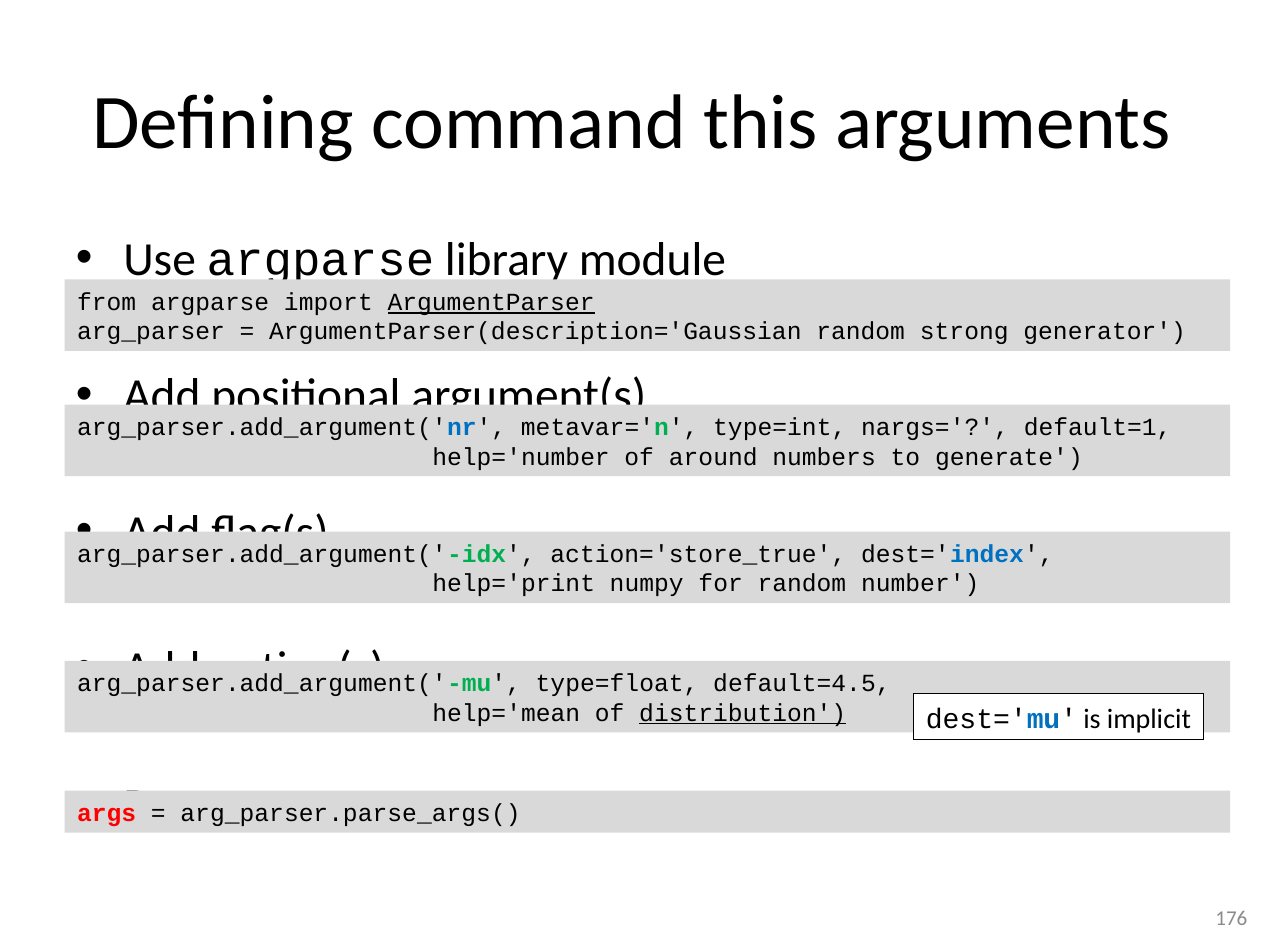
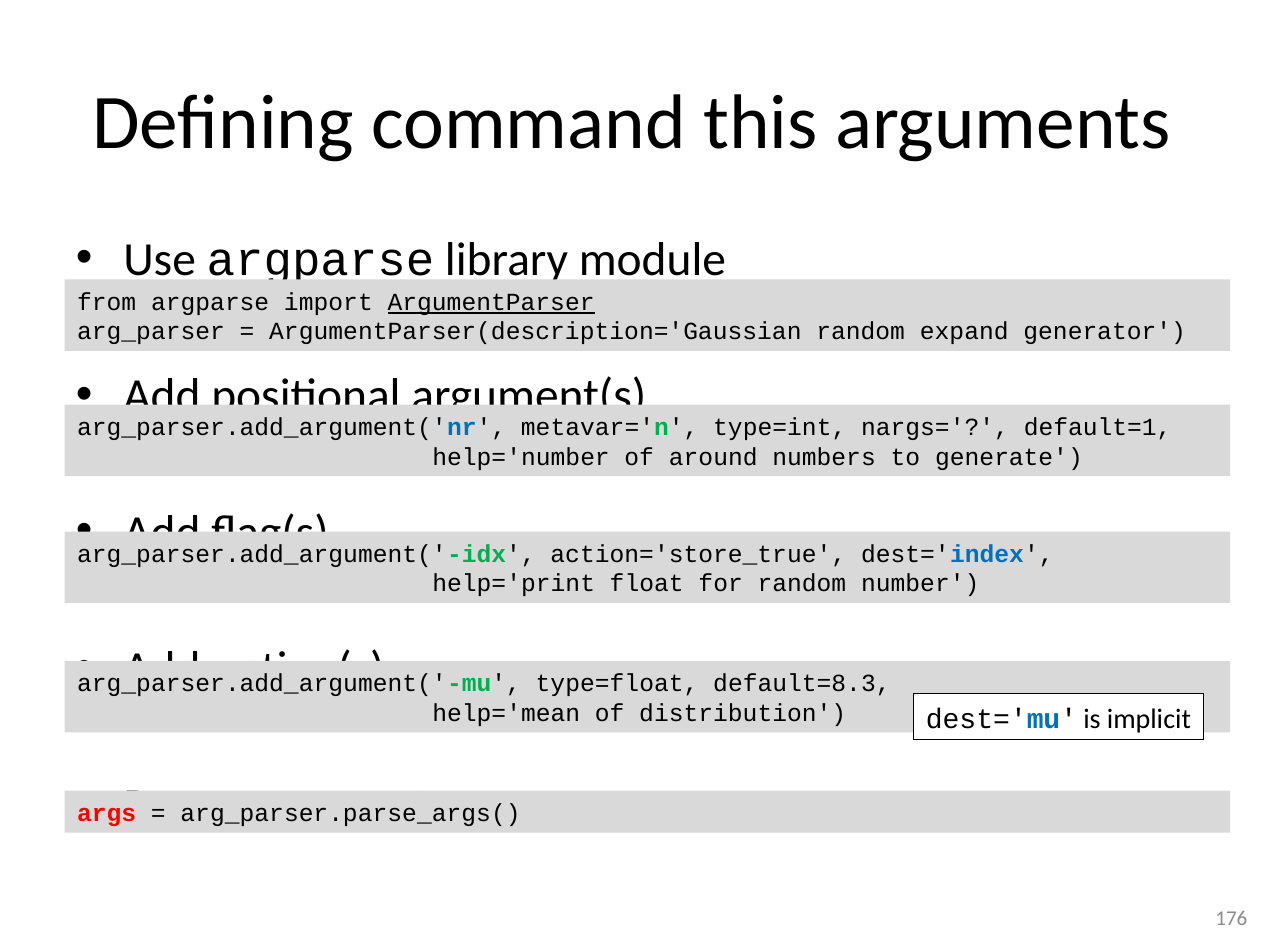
strong: strong -> expand
numpy: numpy -> float
default=4.5: default=4.5 -> default=8.3
distribution underline: present -> none
